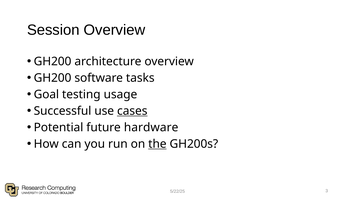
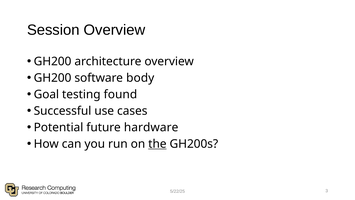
tasks: tasks -> body
usage: usage -> found
cases underline: present -> none
